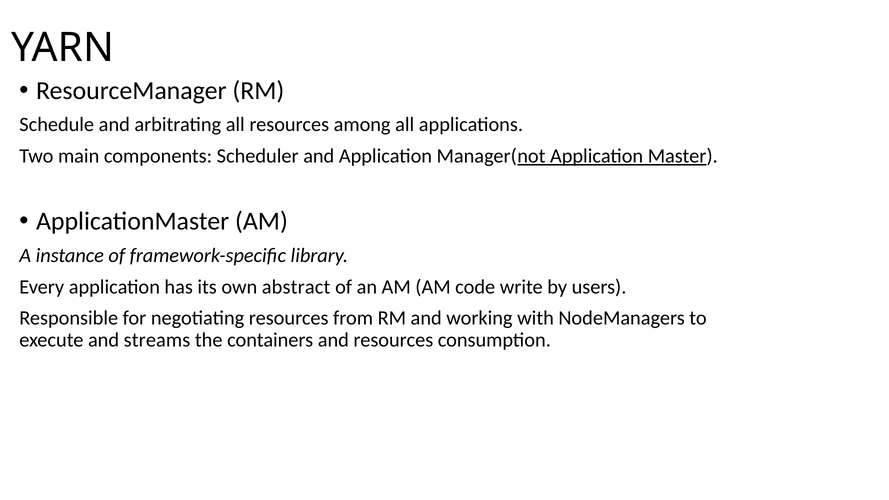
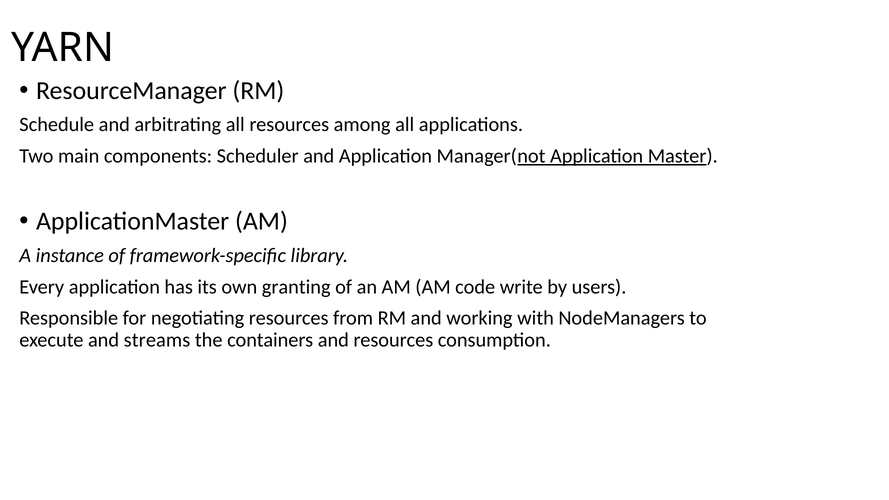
abstract: abstract -> granting
